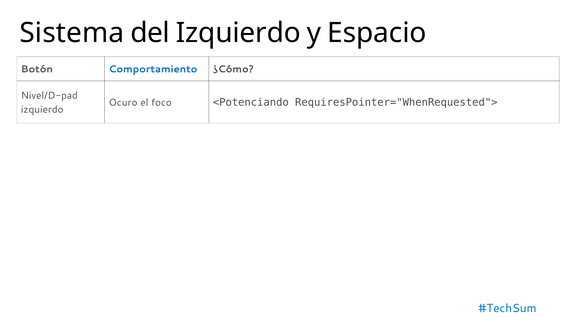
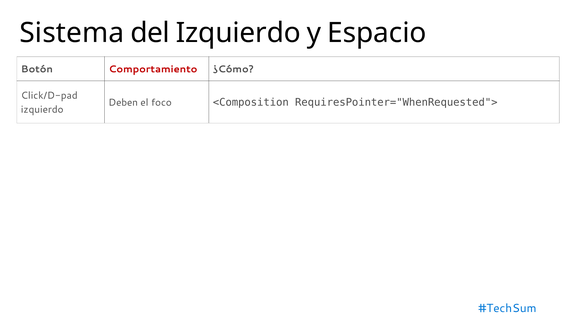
Comportamiento colour: blue -> red
Nivel/D-pad: Nivel/D-pad -> Click/D-pad
Ocuro: Ocuro -> Deben
<Potenciando: <Potenciando -> <Composition
